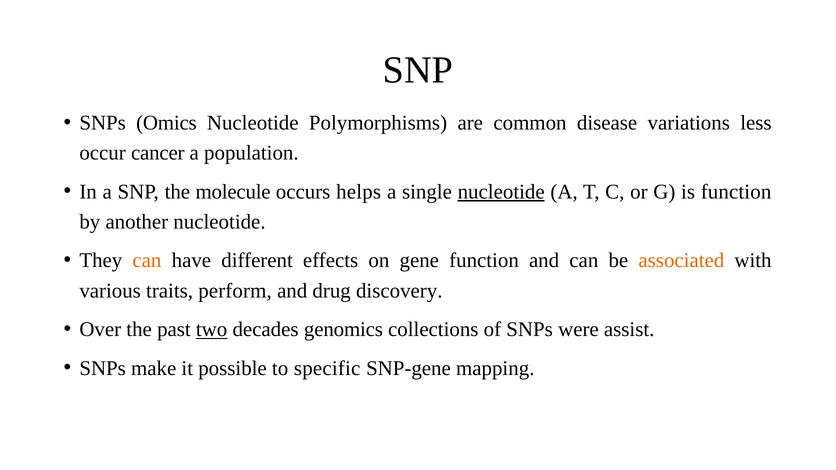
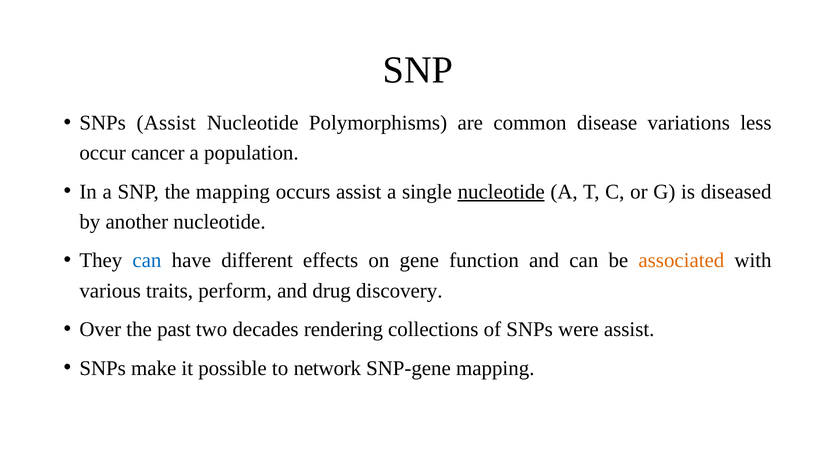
SNPs Omics: Omics -> Assist
the molecule: molecule -> mapping
occurs helps: helps -> assist
is function: function -> diseased
can at (147, 261) colour: orange -> blue
two underline: present -> none
genomics: genomics -> rendering
specific: specific -> network
